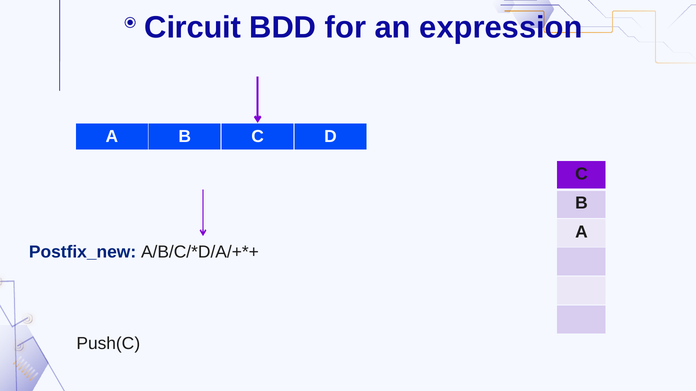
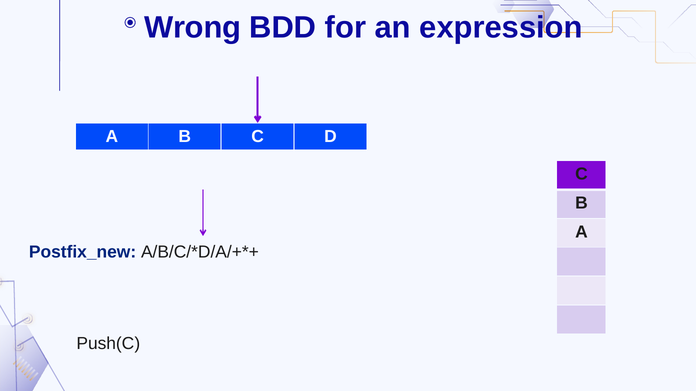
Circuit: Circuit -> Wrong
